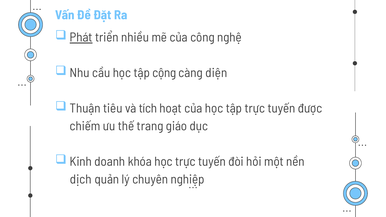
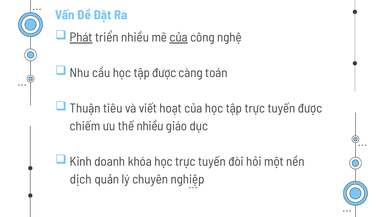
của at (179, 37) underline: none -> present
tập cộng: cộng -> được
diện: diện -> toán
tích: tích -> viết
thế trang: trang -> nhiều
